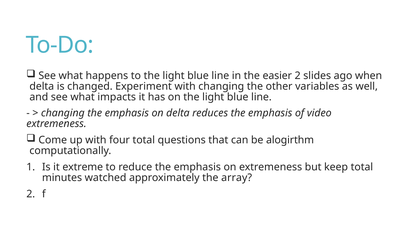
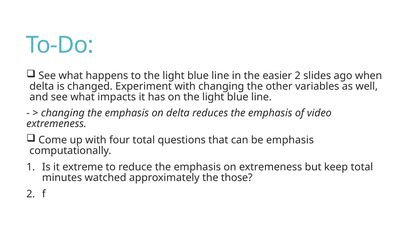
be alogirthm: alogirthm -> emphasis
array: array -> those
